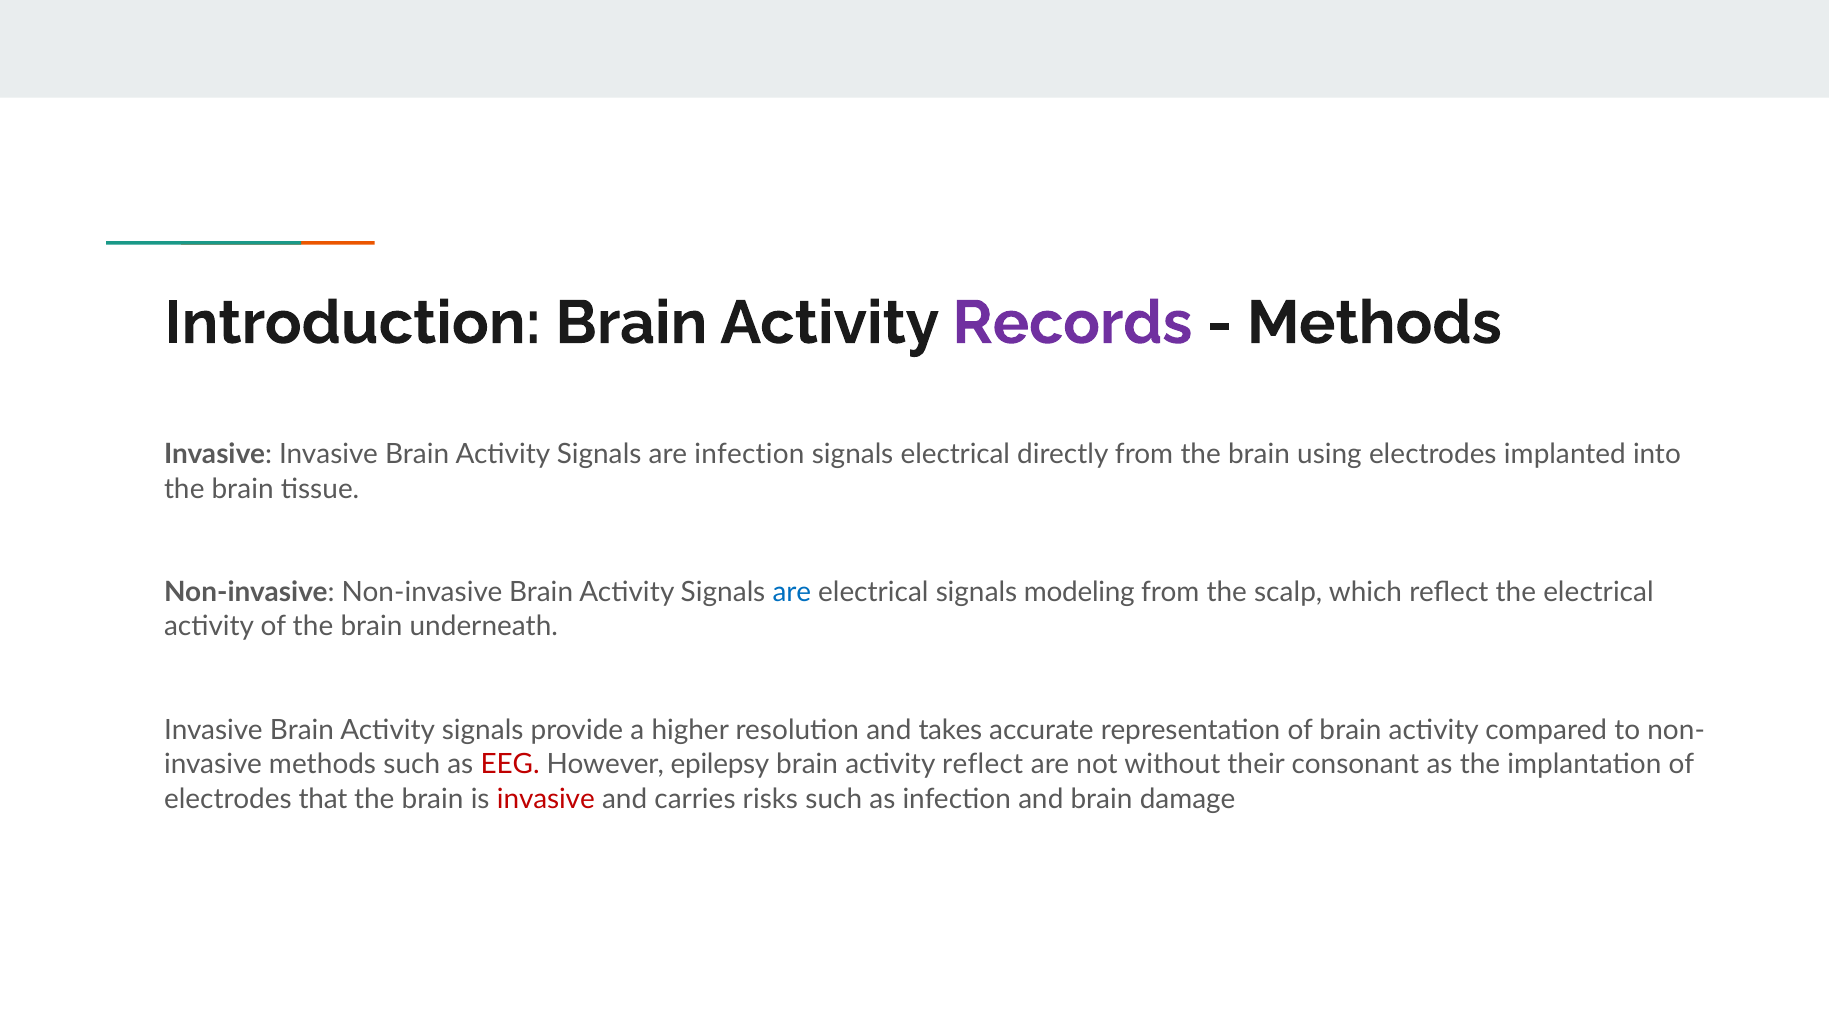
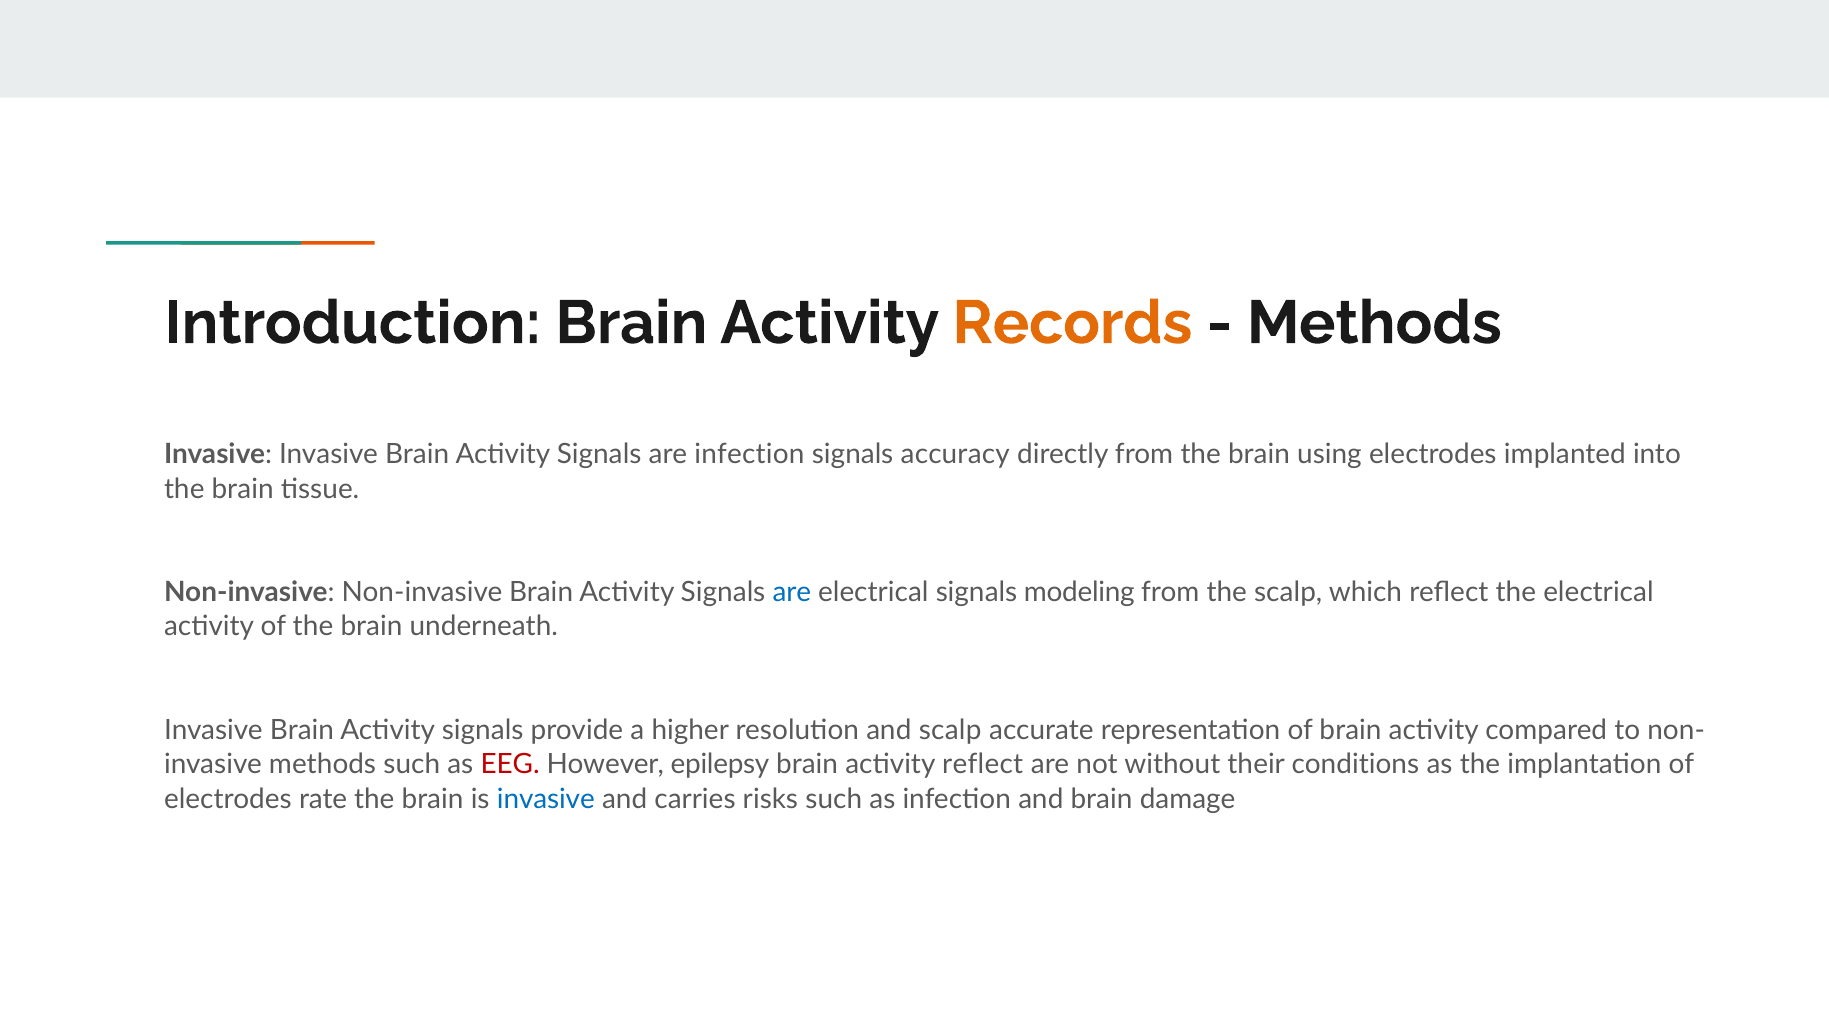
Records colour: purple -> orange
signals electrical: electrical -> accuracy
and takes: takes -> scalp
consonant: consonant -> conditions
that: that -> rate
invasive at (546, 799) colour: red -> blue
